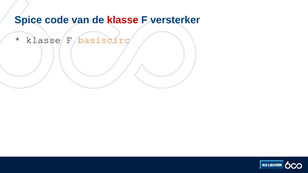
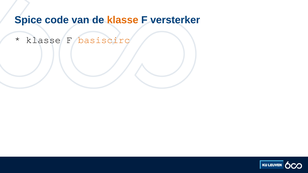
klasse at (123, 20) colour: red -> orange
